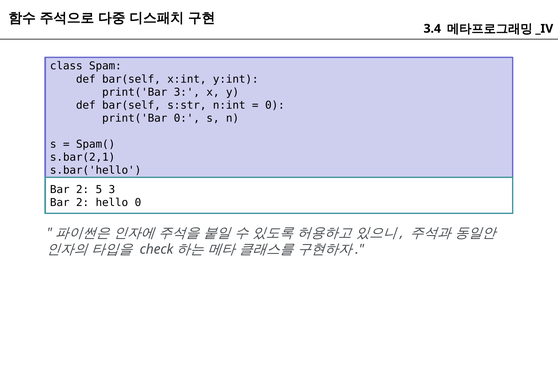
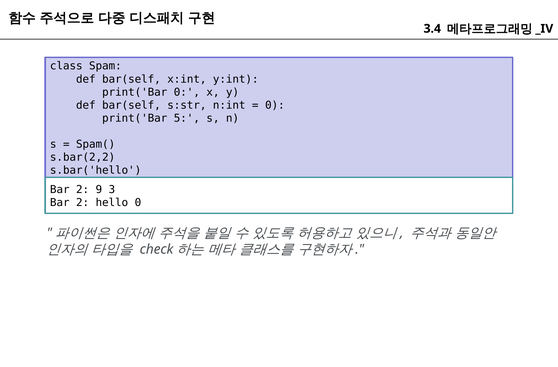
print('Bar 3: 3 -> 0
print('Bar 0: 0 -> 5
s.bar(2,1: s.bar(2,1 -> s.bar(2,2
5: 5 -> 9
